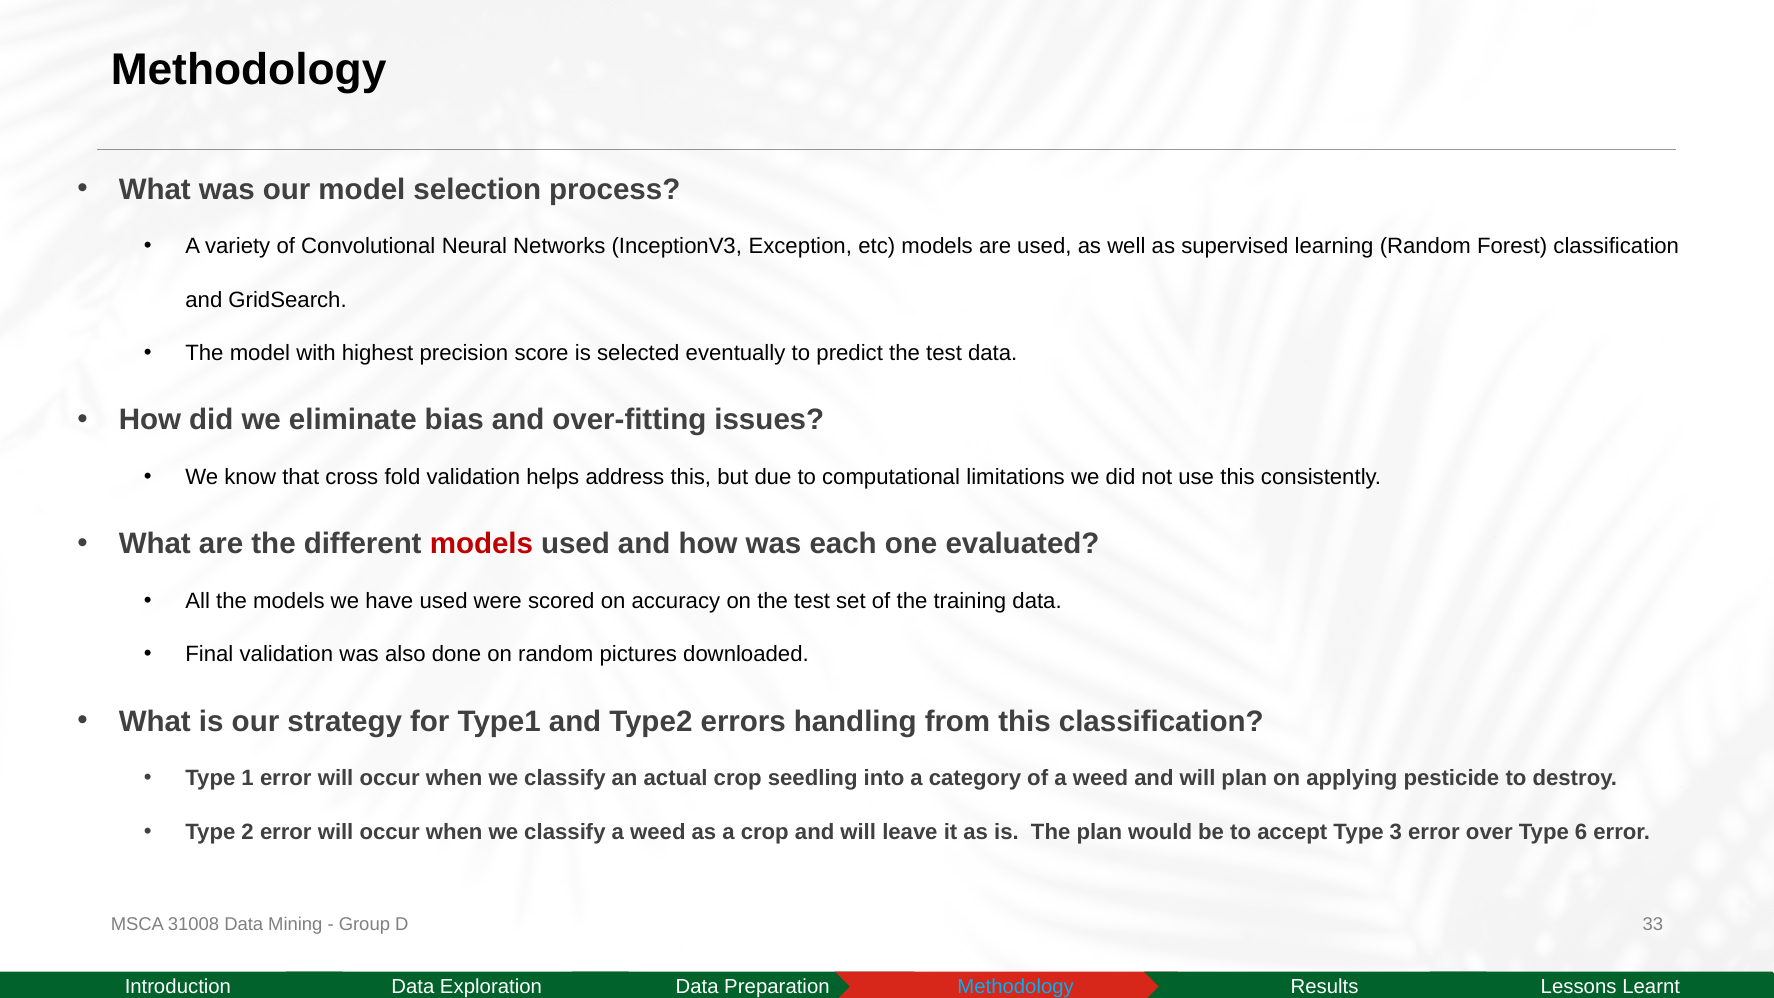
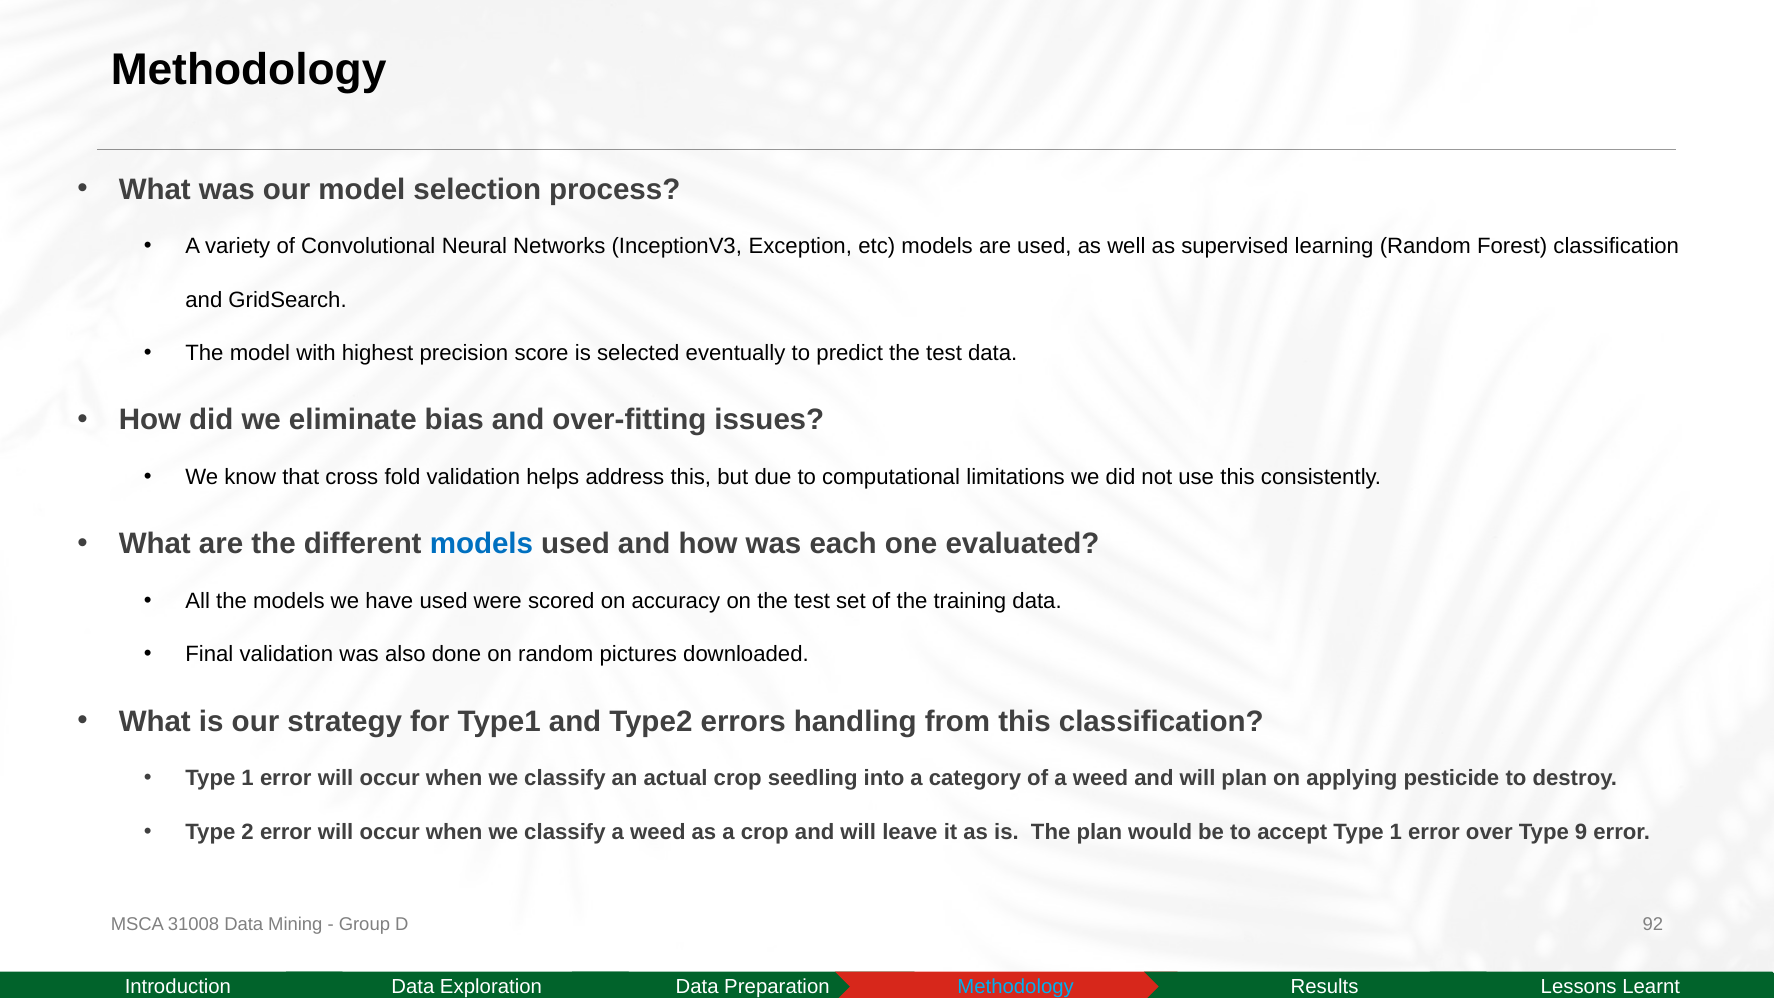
models colour: red -> blue
accept Type 3: 3 -> 1
6: 6 -> 9
33: 33 -> 92
